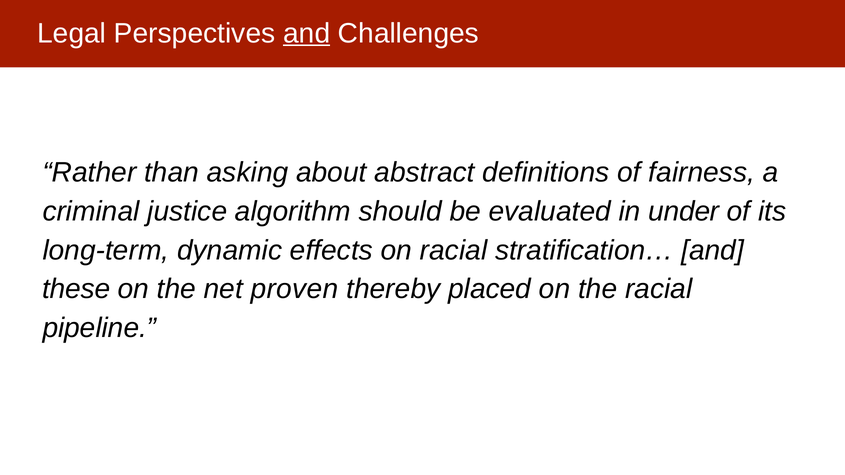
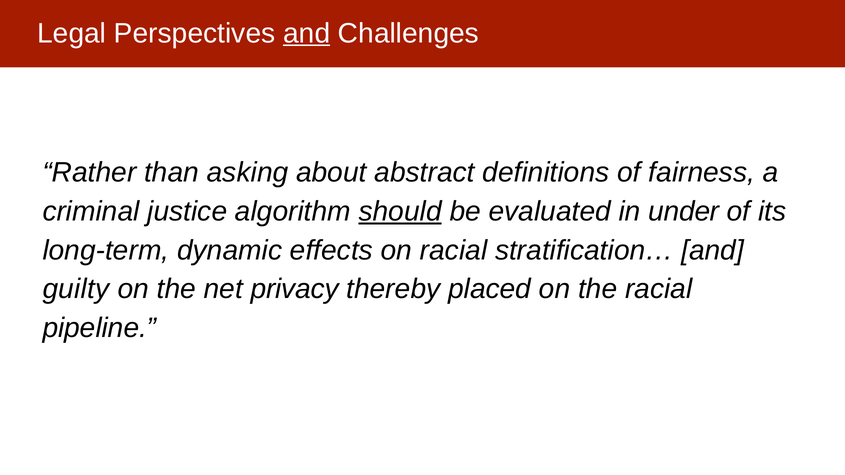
should underline: none -> present
these: these -> guilty
proven: proven -> privacy
